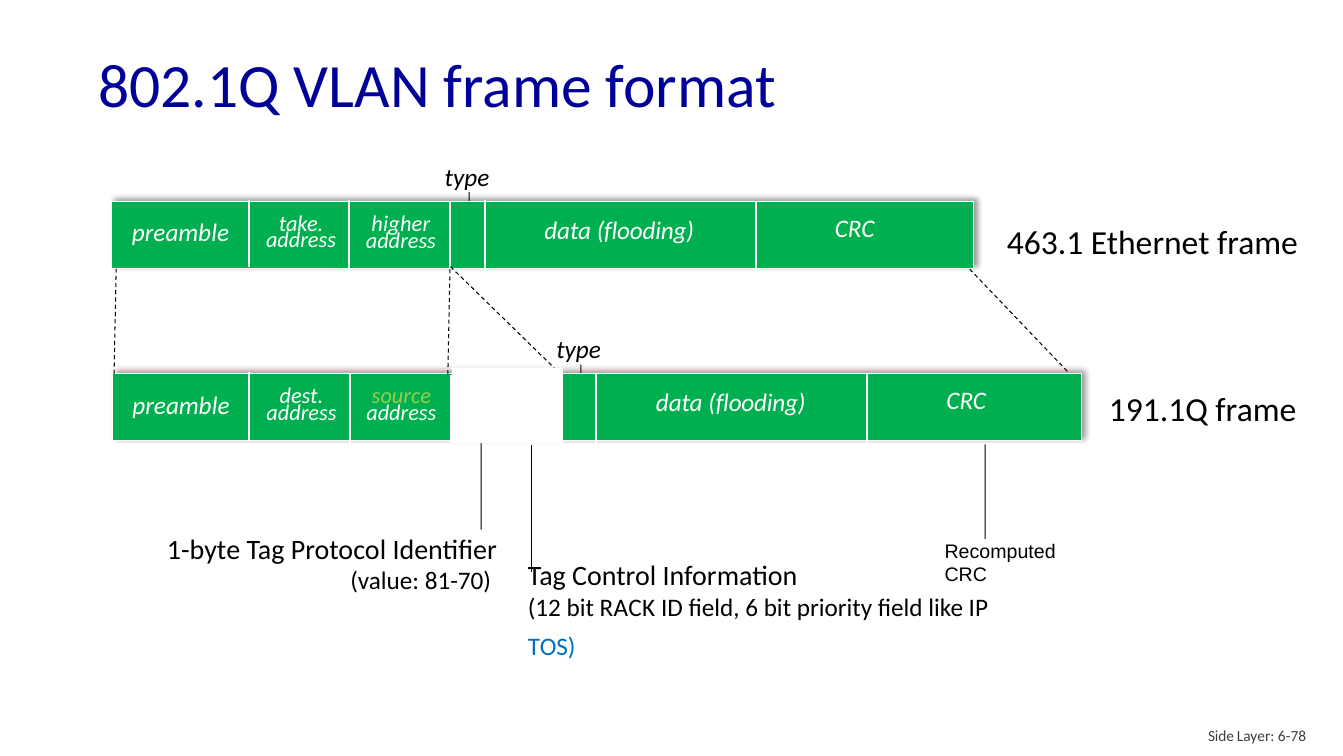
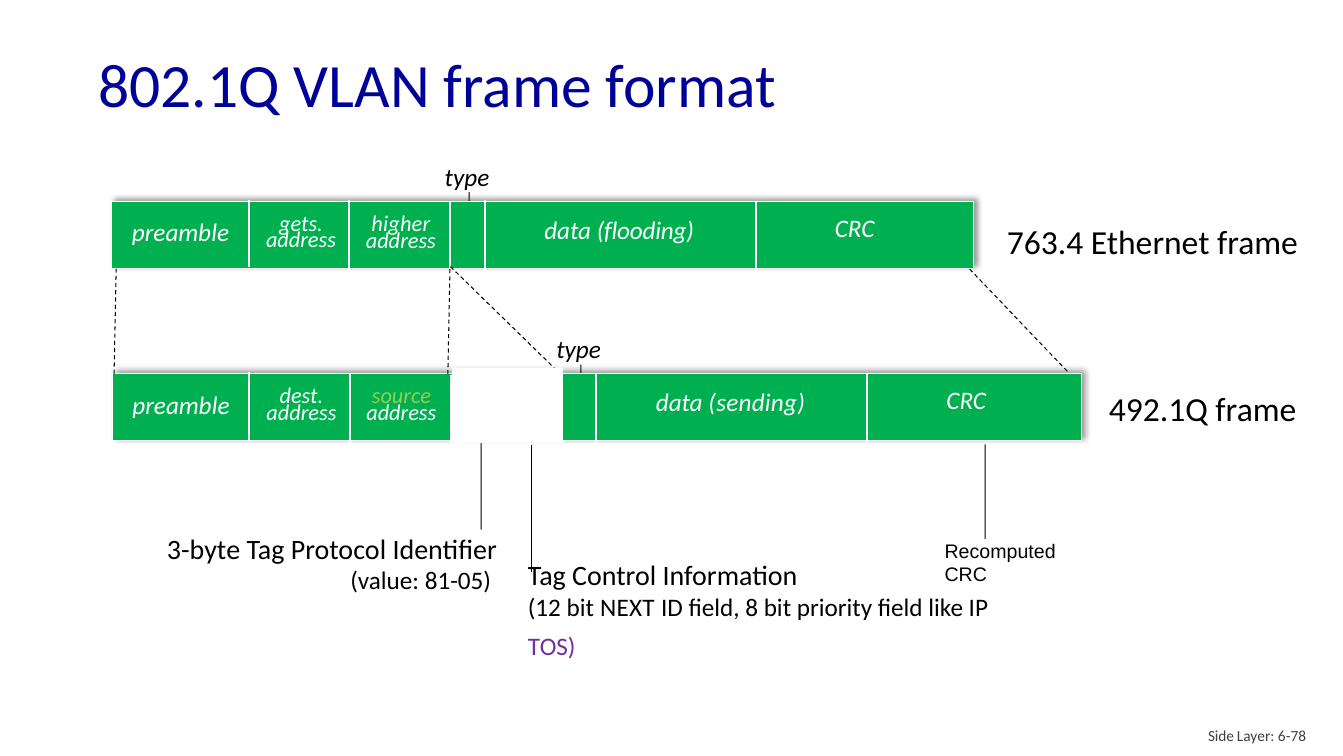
take: take -> gets
463.1: 463.1 -> 763.4
191.1Q: 191.1Q -> 492.1Q
flooding at (757, 403): flooding -> sending
1-byte: 1-byte -> 3-byte
81-70: 81-70 -> 81-05
RACK: RACK -> NEXT
6: 6 -> 8
TOS colour: blue -> purple
